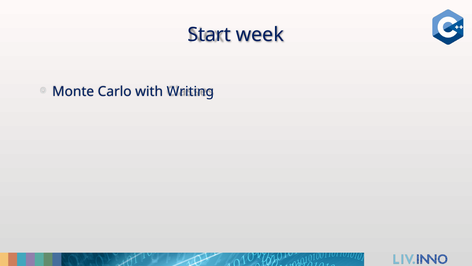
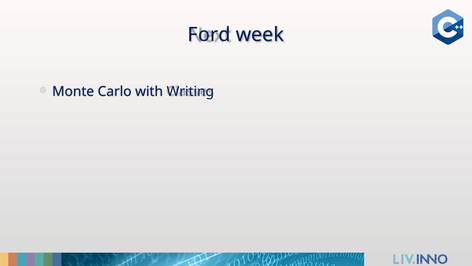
Start: Start -> Ford
